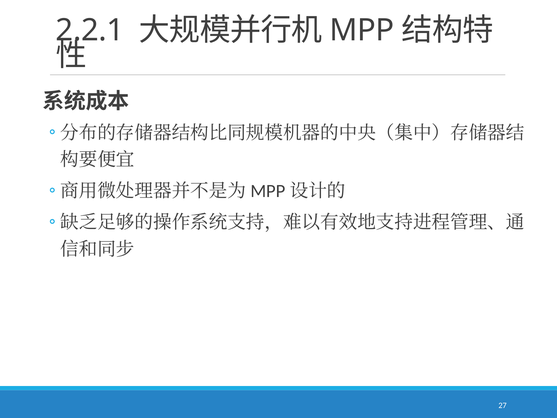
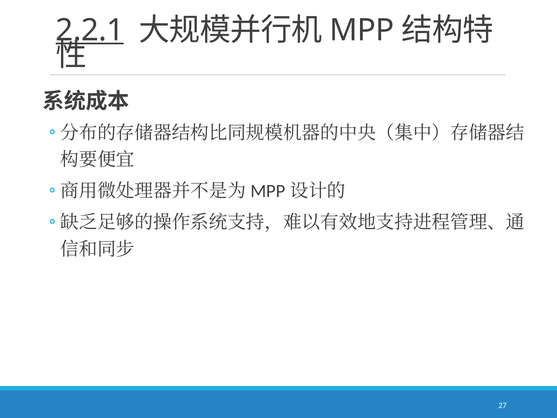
2.2.1 underline: none -> present
